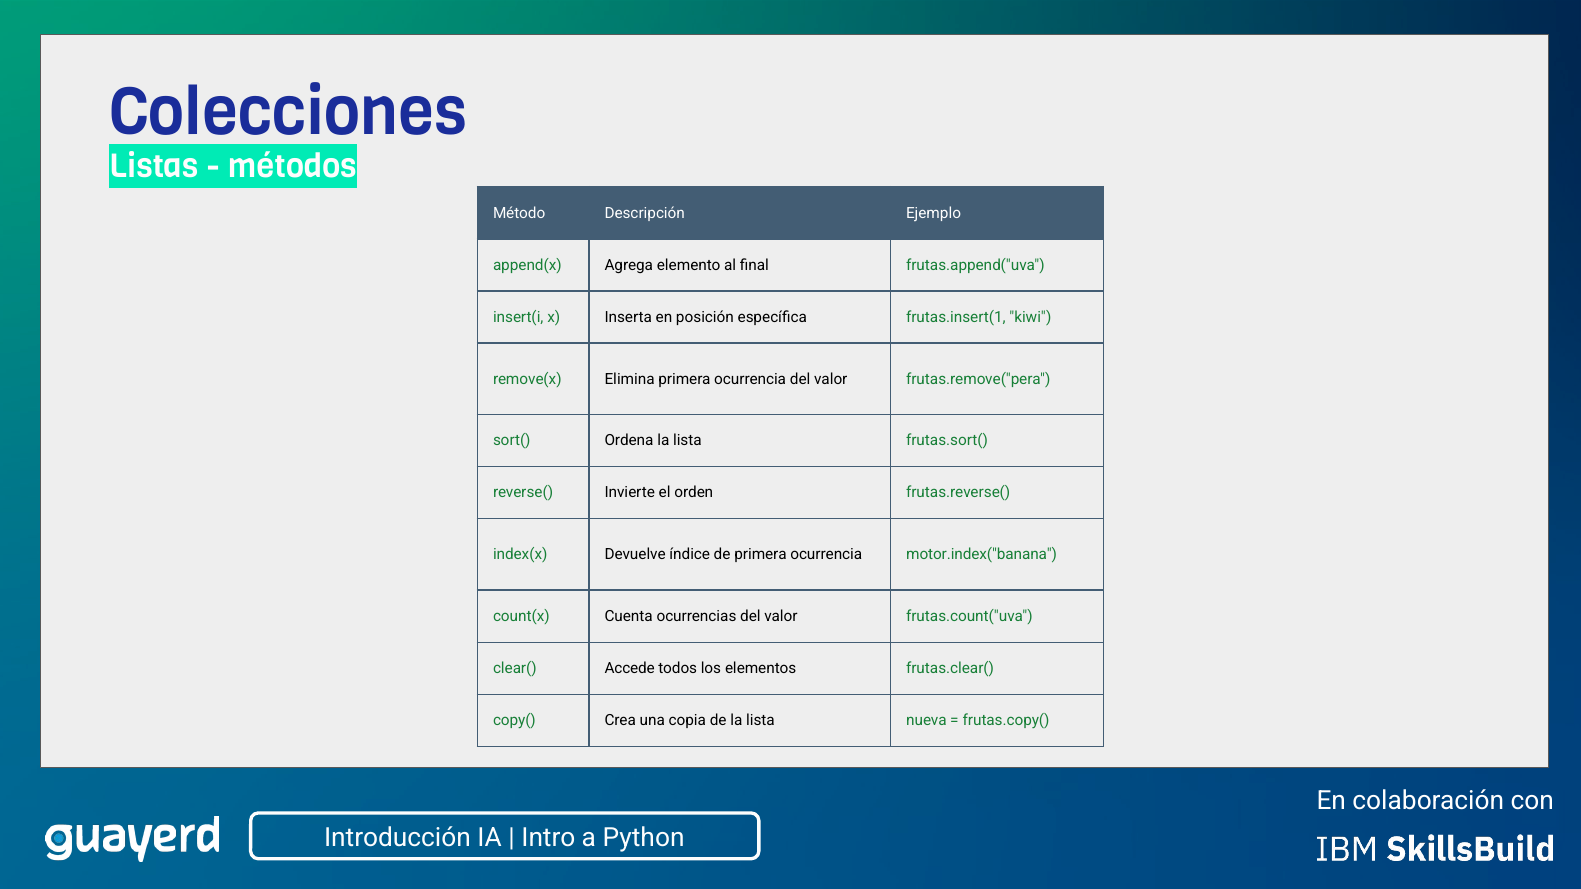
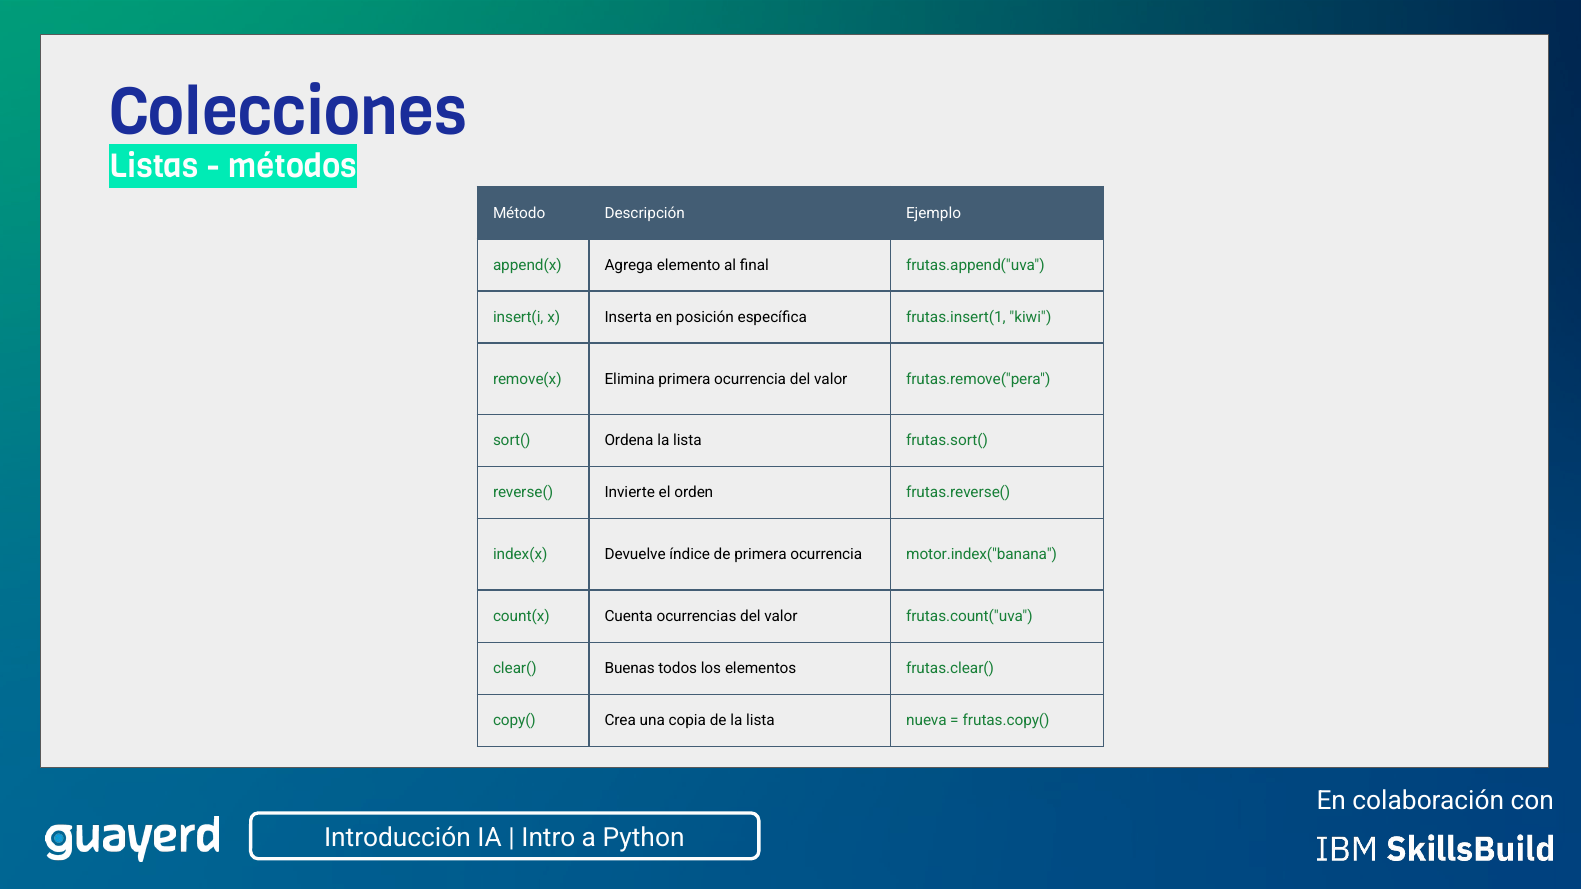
Accede: Accede -> Buenas
